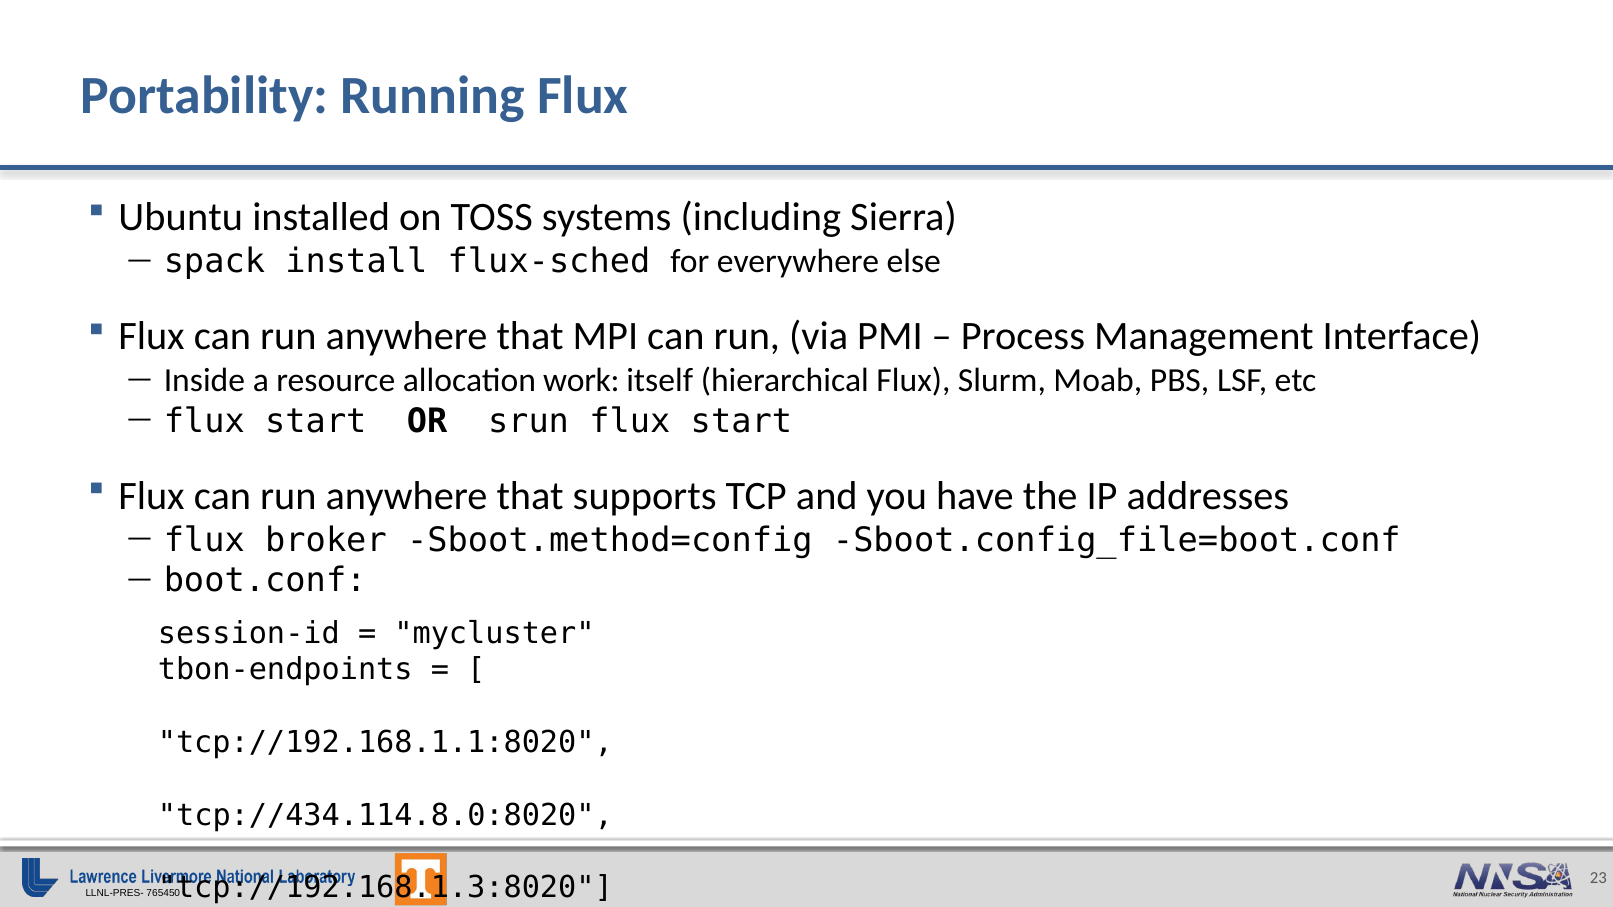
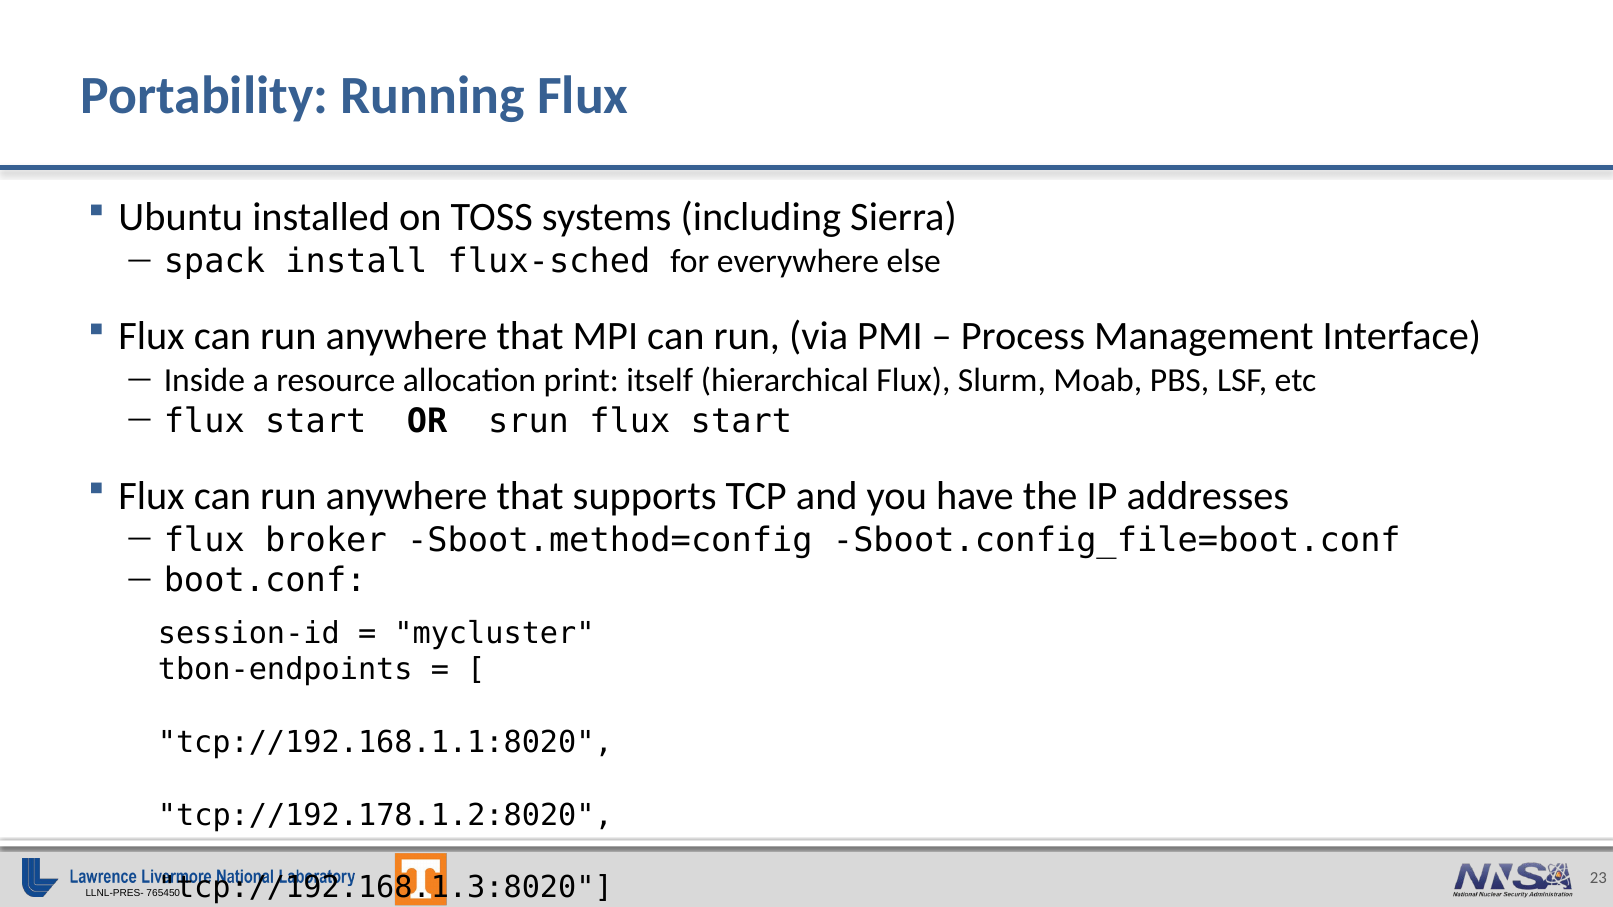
work: work -> print
tcp://434.114.8.0:8020: tcp://434.114.8.0:8020 -> tcp://192.178.1.2:8020
